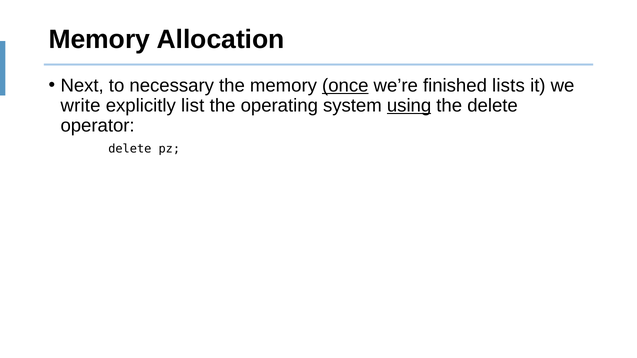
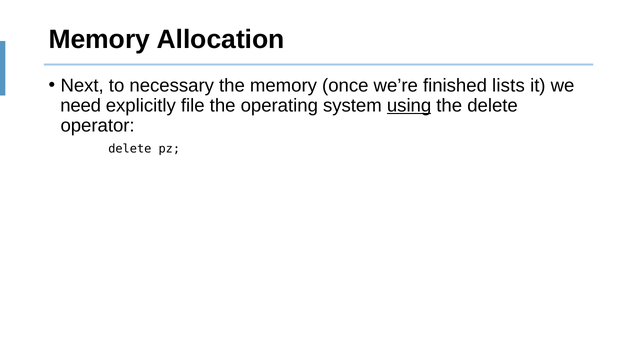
once underline: present -> none
write: write -> need
list: list -> file
